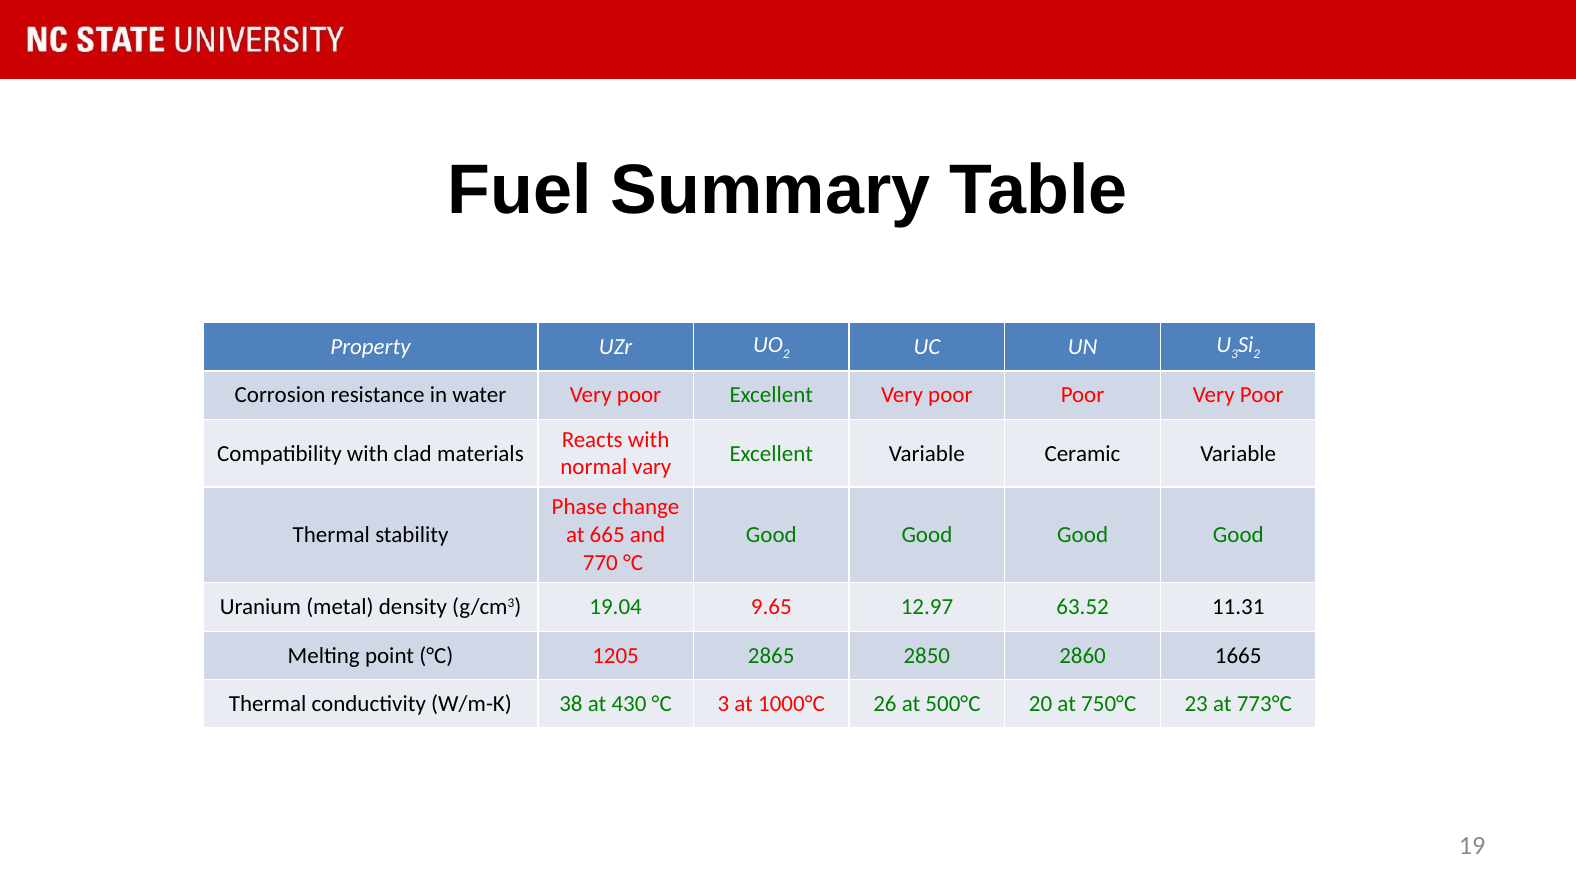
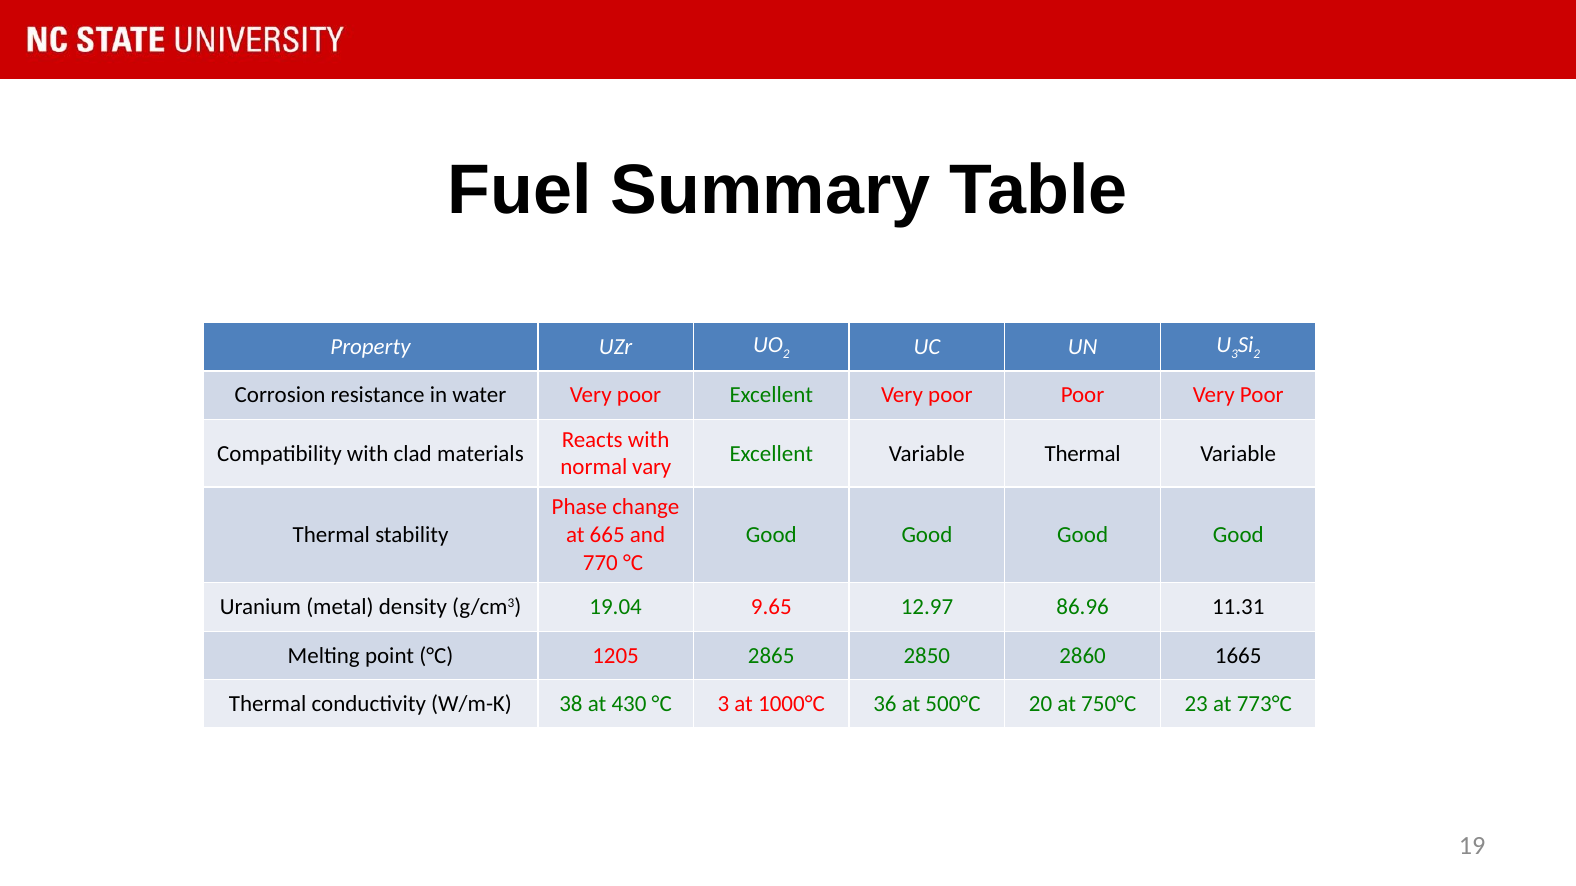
Excellent Variable Ceramic: Ceramic -> Thermal
63.52: 63.52 -> 86.96
26: 26 -> 36
